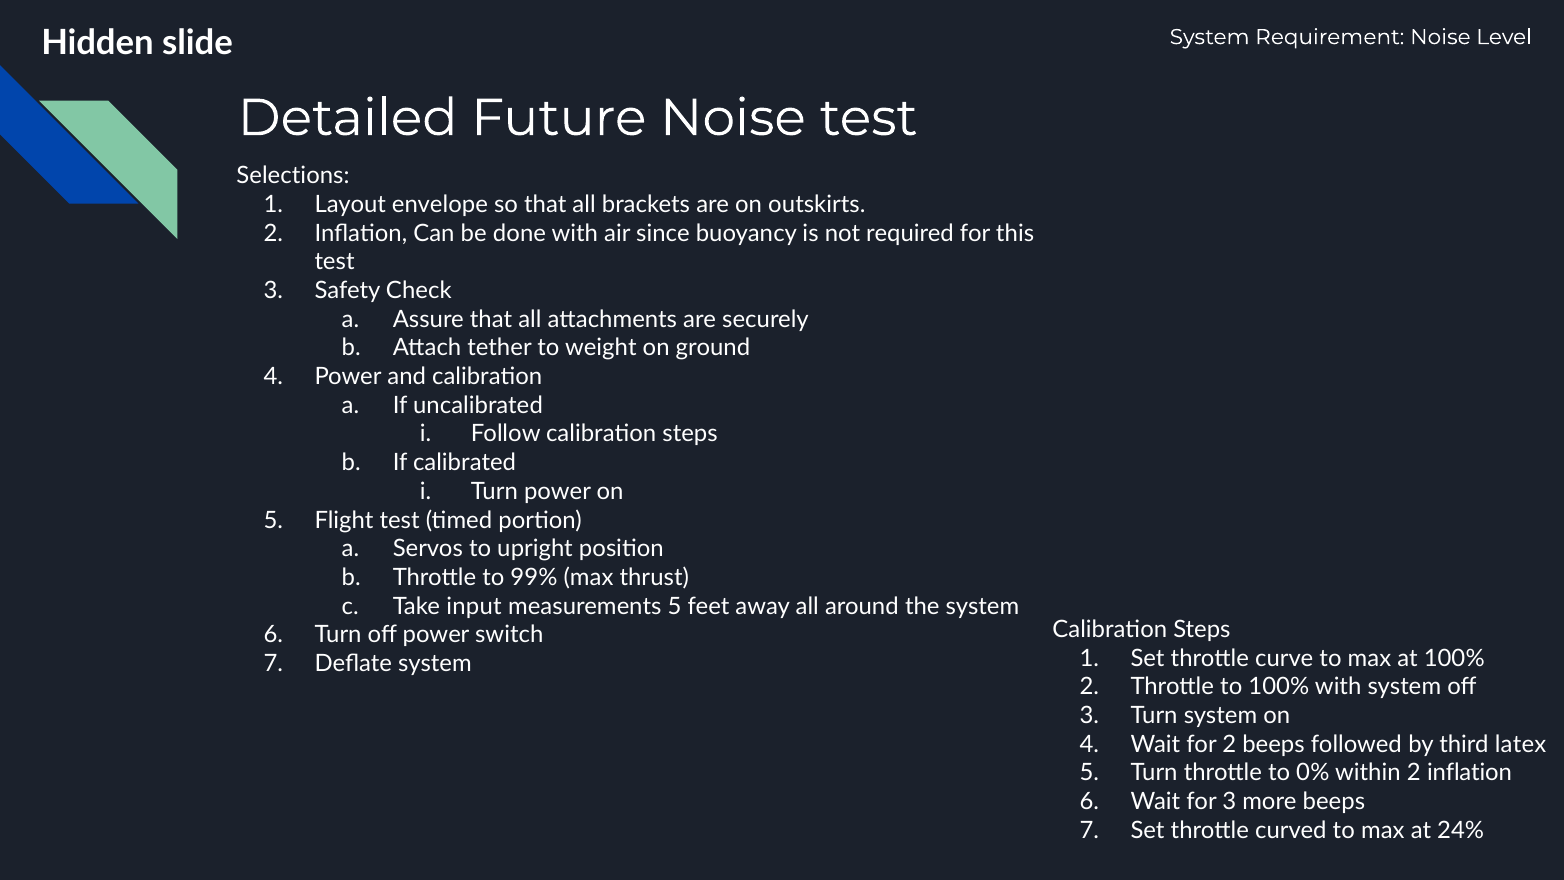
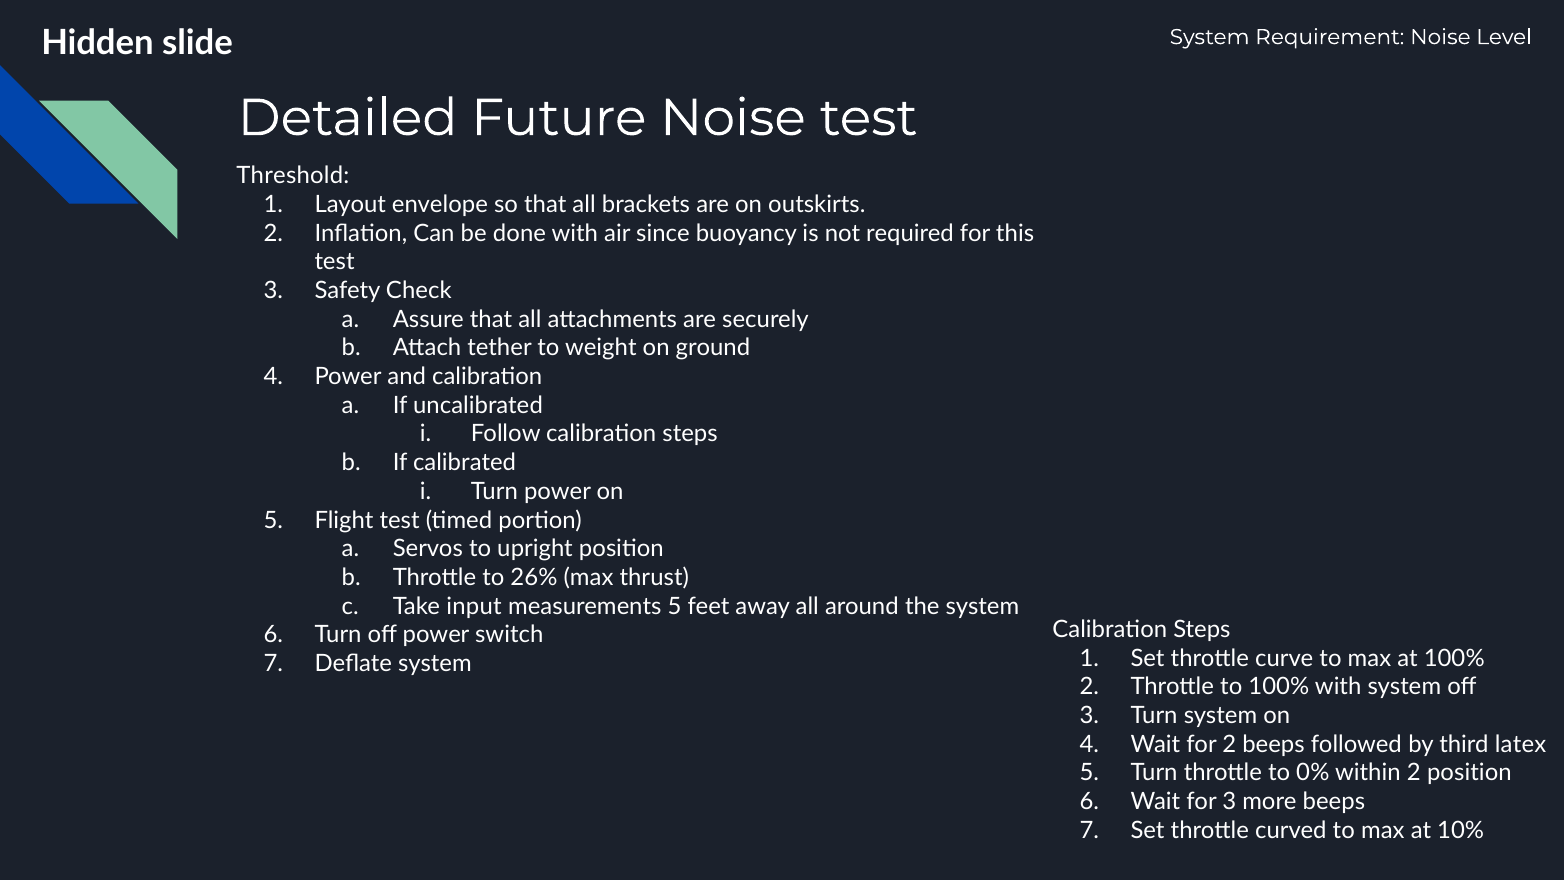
Selections: Selections -> Threshold
99%: 99% -> 26%
within 2 inflation: inflation -> position
24%: 24% -> 10%
